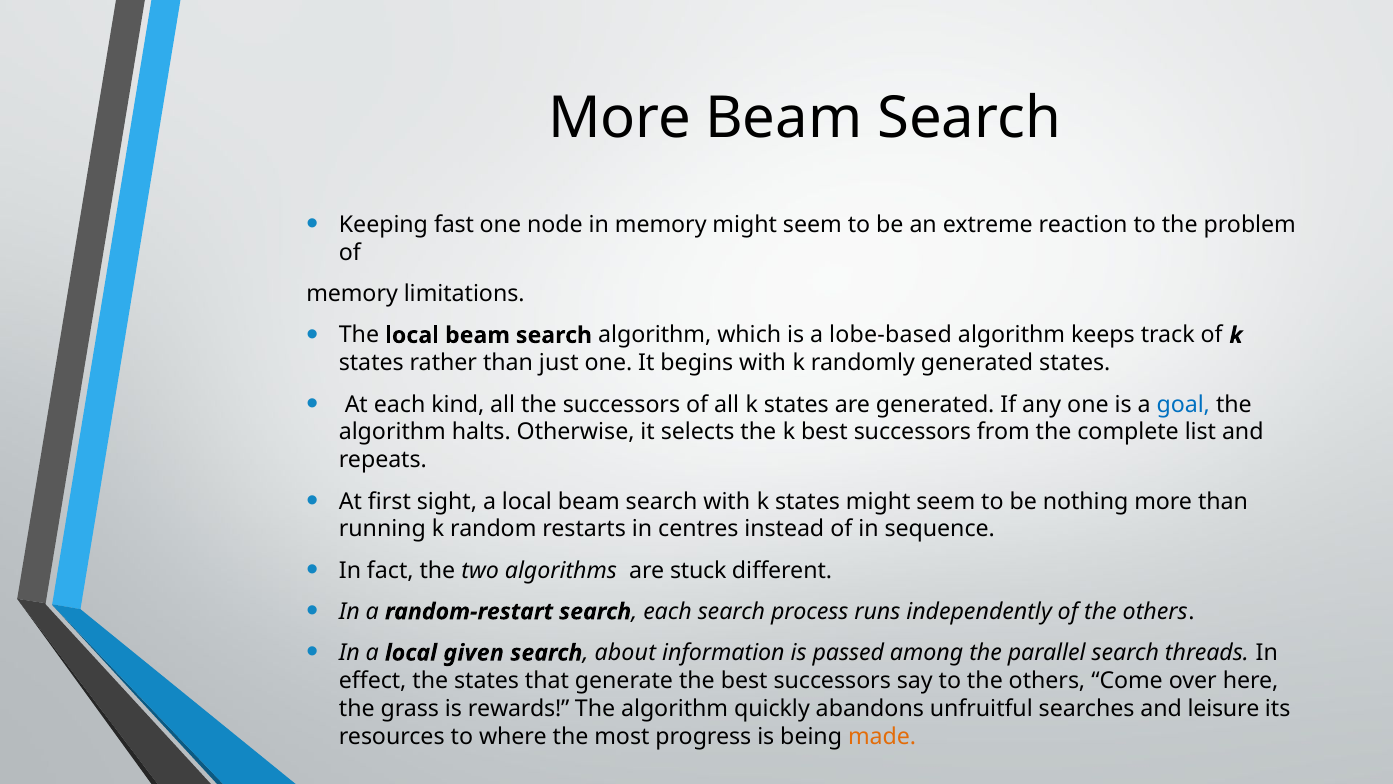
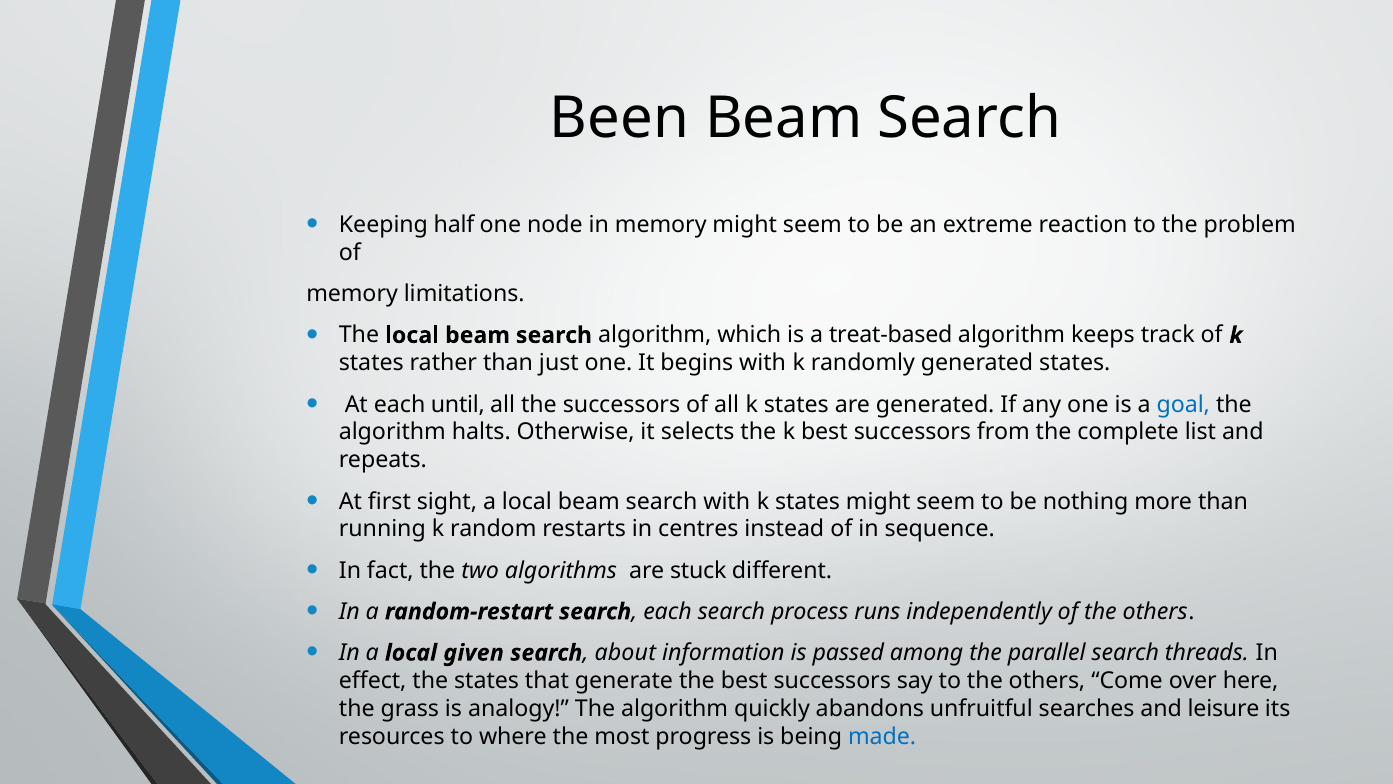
More at (620, 118): More -> Been
fast: fast -> half
lobe-based: lobe-based -> treat-based
kind: kind -> until
rewards: rewards -> analogy
made colour: orange -> blue
